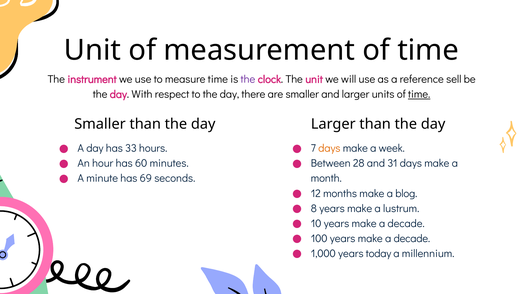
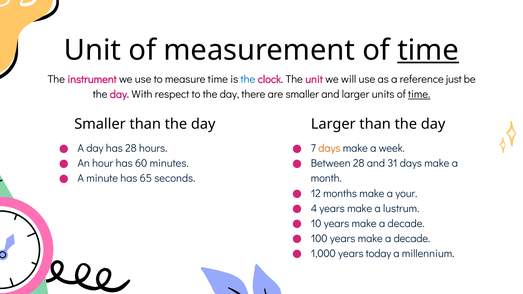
time at (428, 50) underline: none -> present
the at (248, 79) colour: purple -> blue
sell: sell -> just
has 33: 33 -> 28
69: 69 -> 65
blog: blog -> your
8: 8 -> 4
